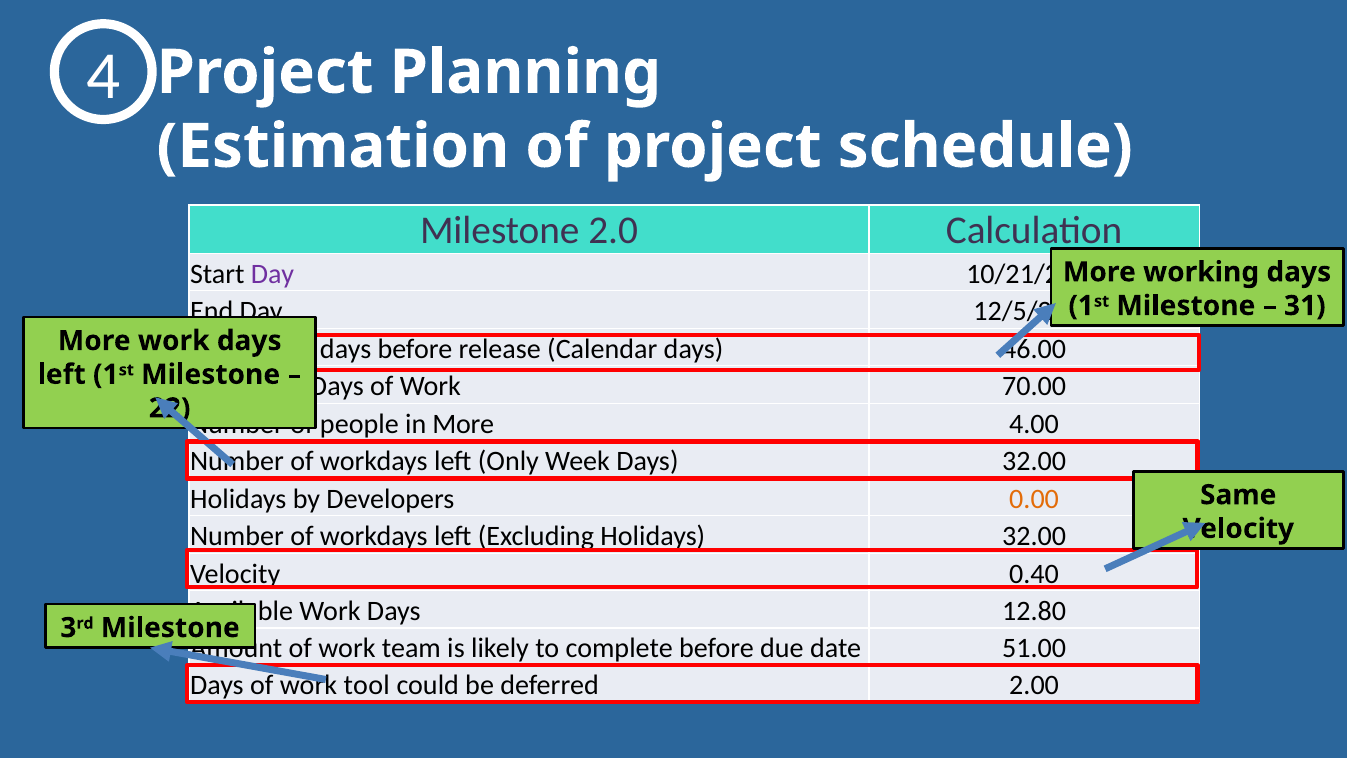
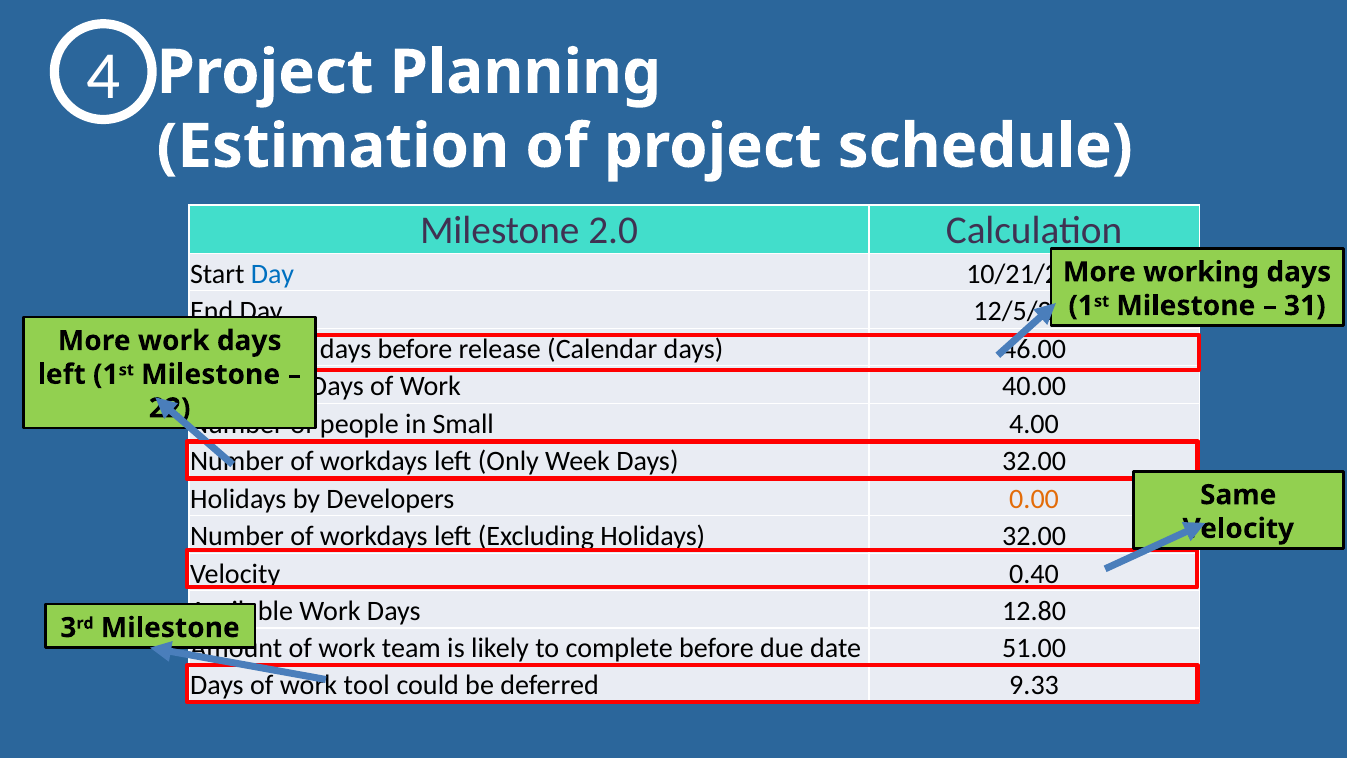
Day at (273, 274) colour: purple -> blue
70.00: 70.00 -> 40.00
in More: More -> Small
2.00: 2.00 -> 9.33
